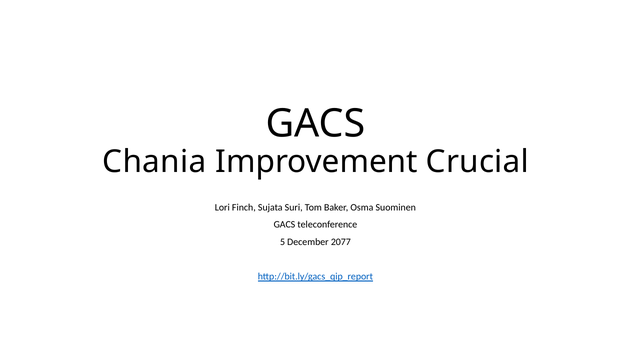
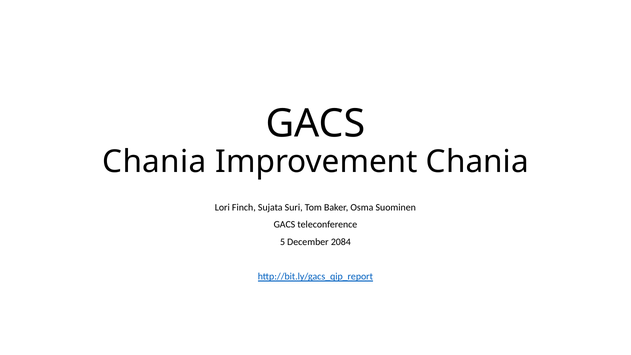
Improvement Crucial: Crucial -> Chania
2077: 2077 -> 2084
